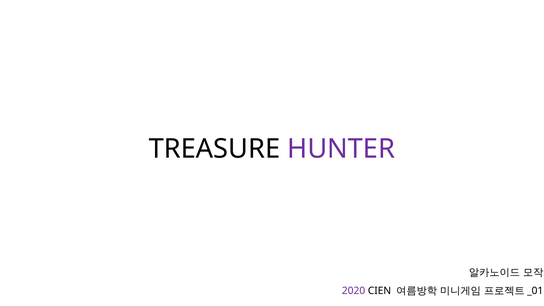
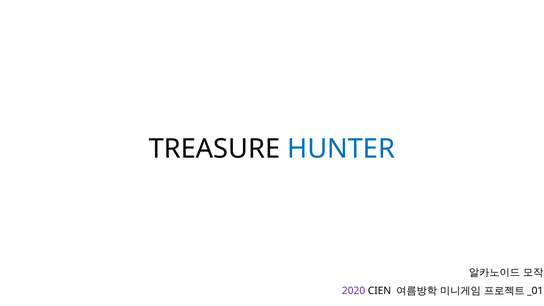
HUNTER colour: purple -> blue
